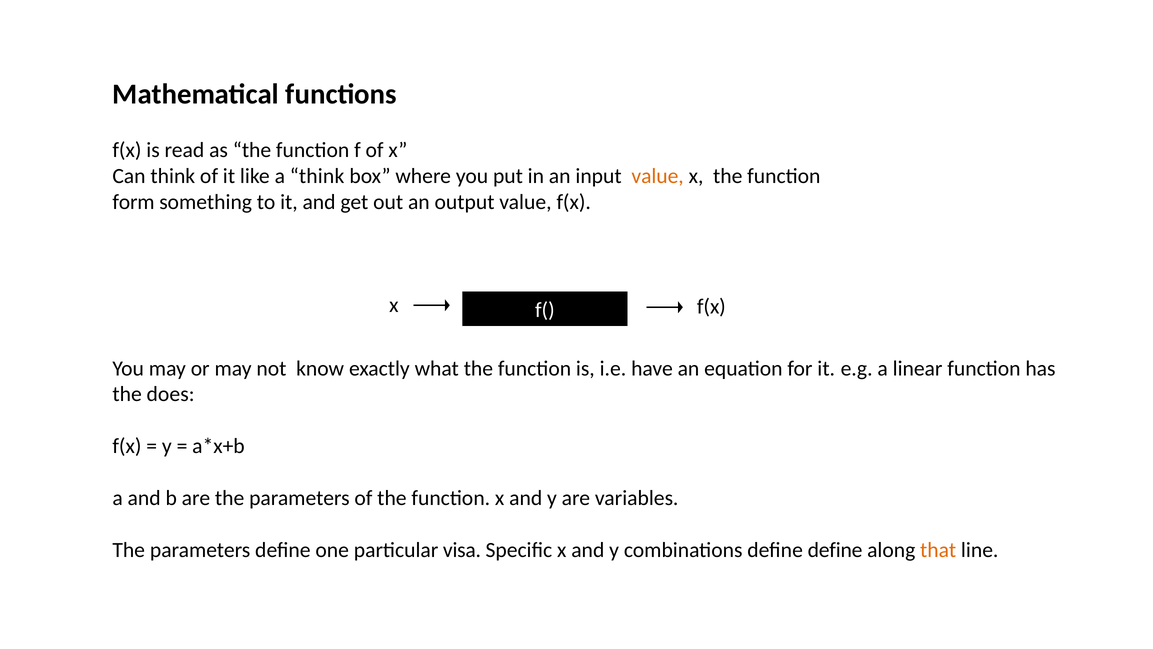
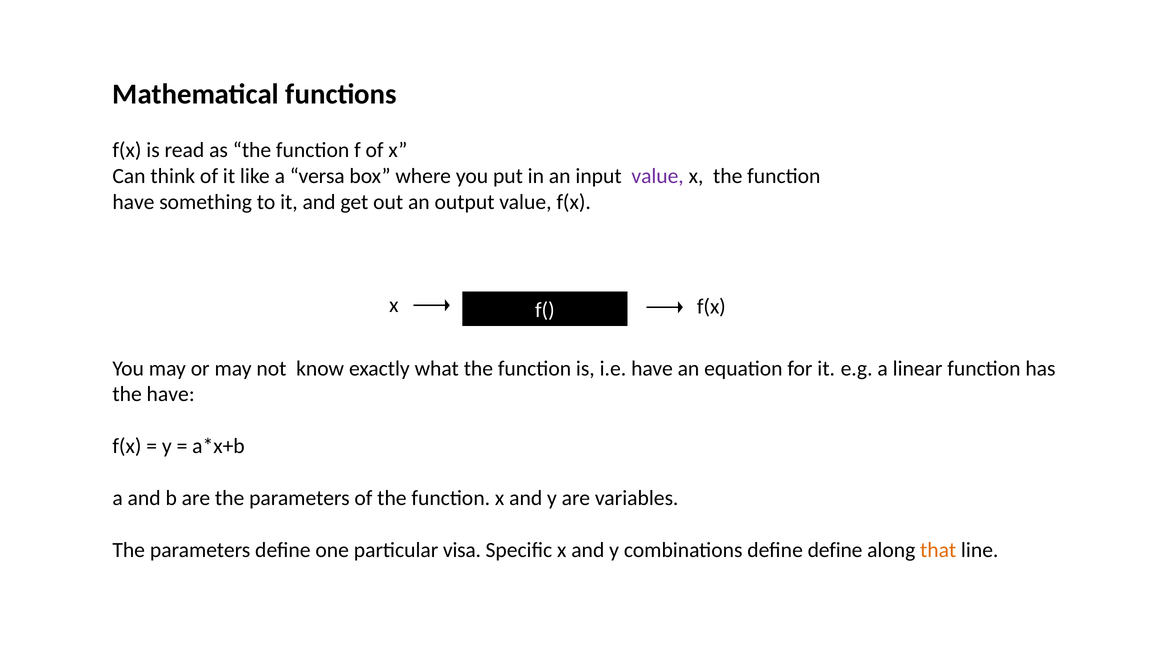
a think: think -> versa
value at (658, 176) colour: orange -> purple
form at (134, 202): form -> have
the does: does -> have
